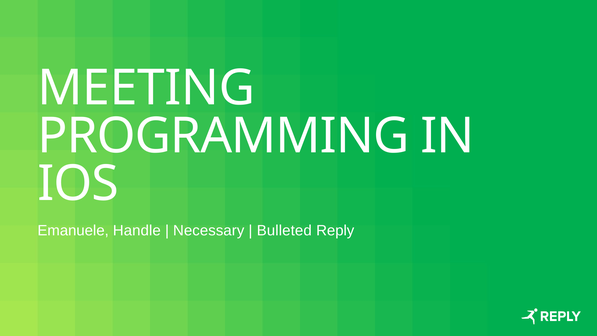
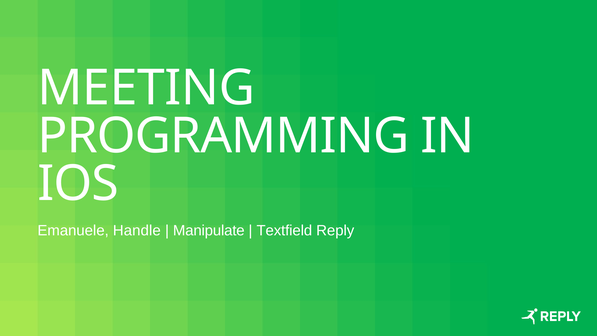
Necessary: Necessary -> Manipulate
Bulleted: Bulleted -> Textfield
